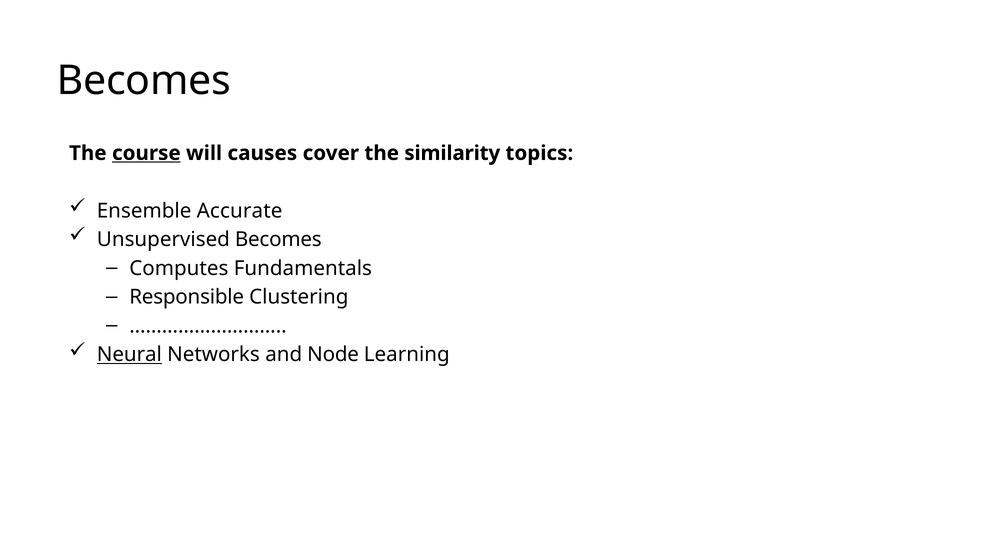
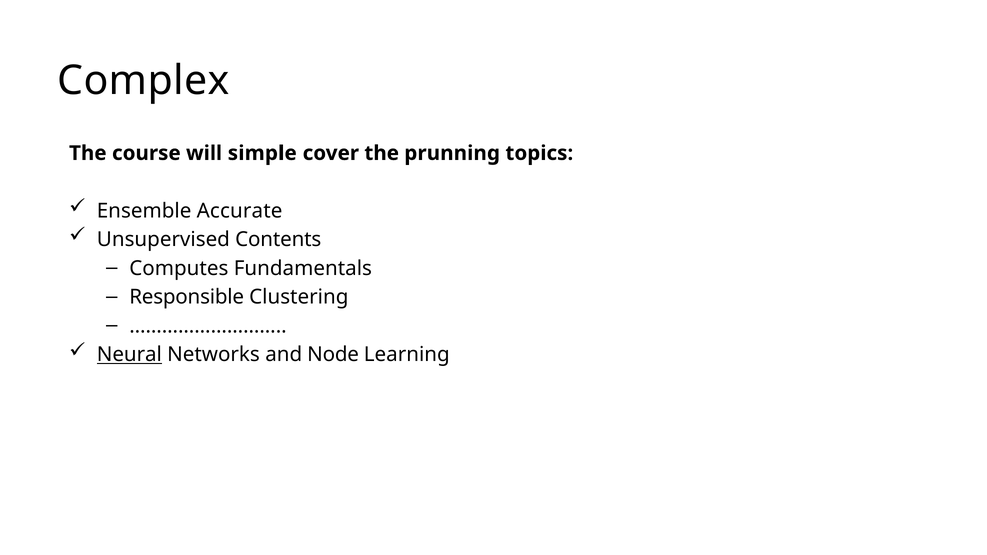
Becomes at (144, 81): Becomes -> Complex
course underline: present -> none
causes: causes -> simple
similarity: similarity -> prunning
Unsupervised Becomes: Becomes -> Contents
